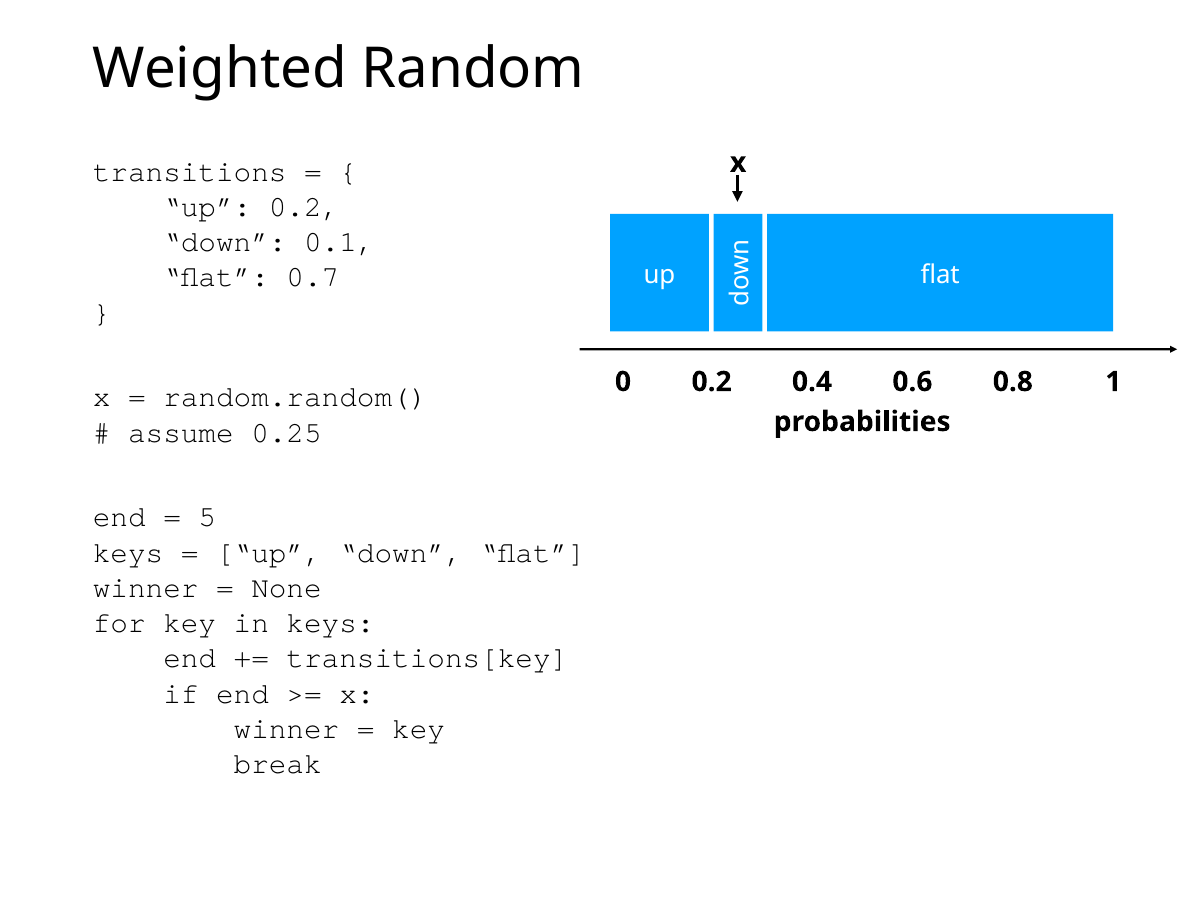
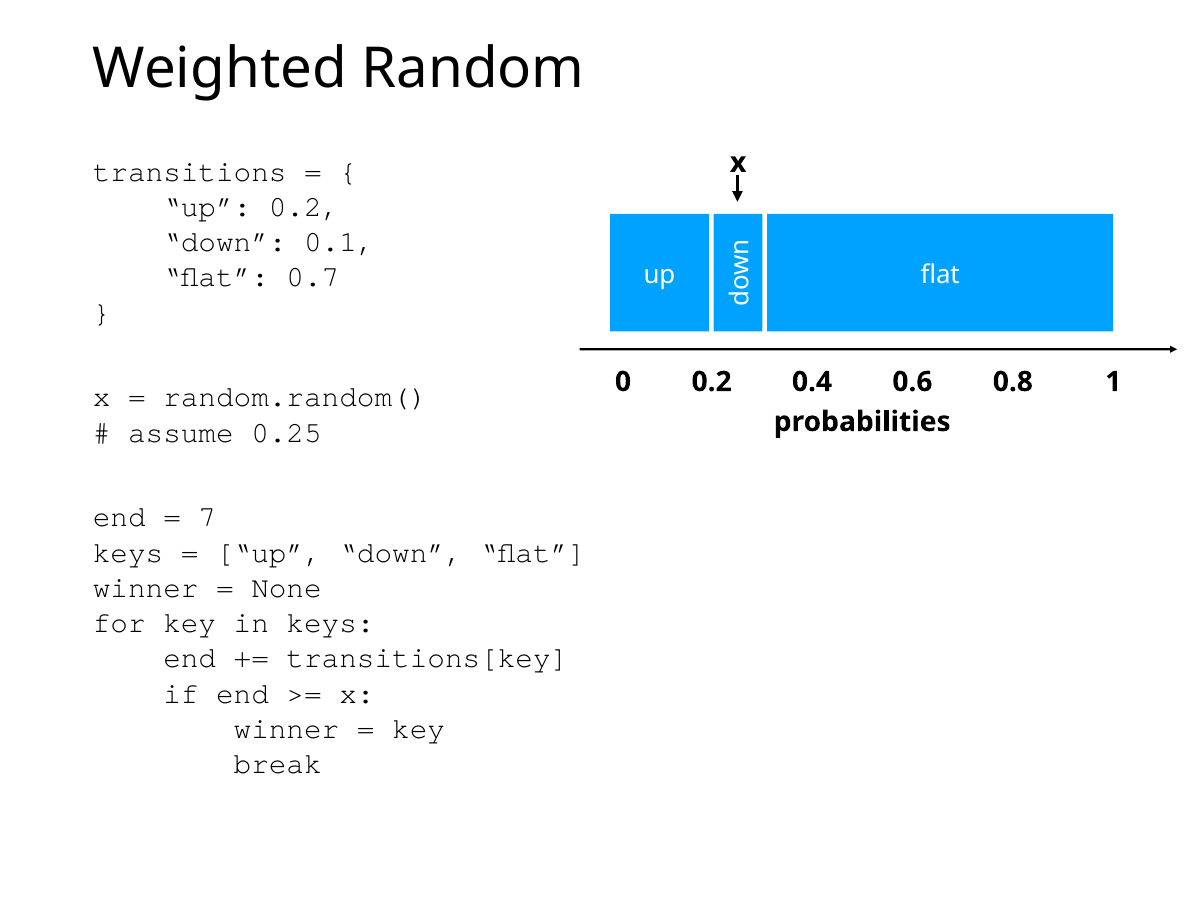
5: 5 -> 7
